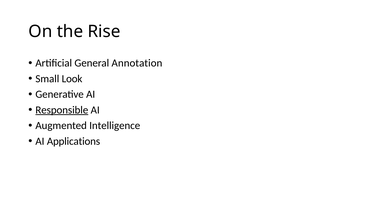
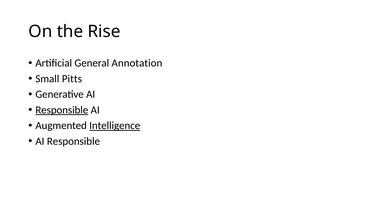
Look: Look -> Pitts
Intelligence underline: none -> present
AI Applications: Applications -> Responsible
